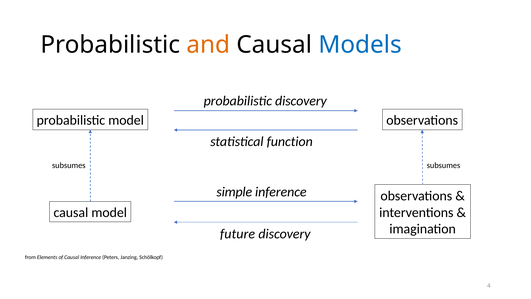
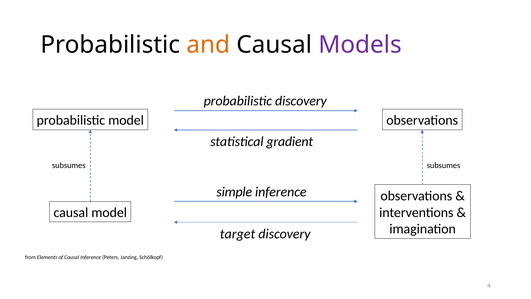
Models colour: blue -> purple
function: function -> gradient
future: future -> target
